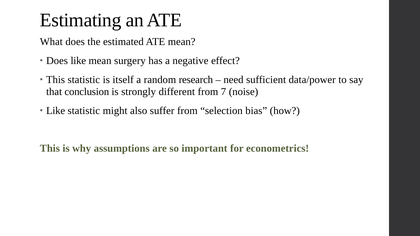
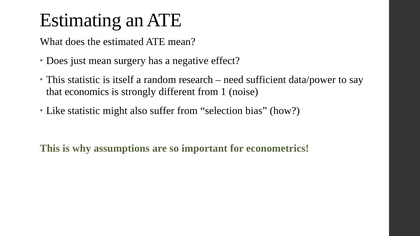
Does like: like -> just
conclusion: conclusion -> economics
7: 7 -> 1
